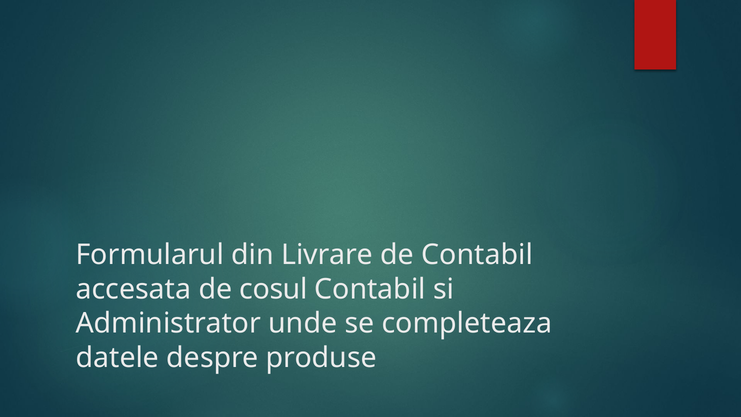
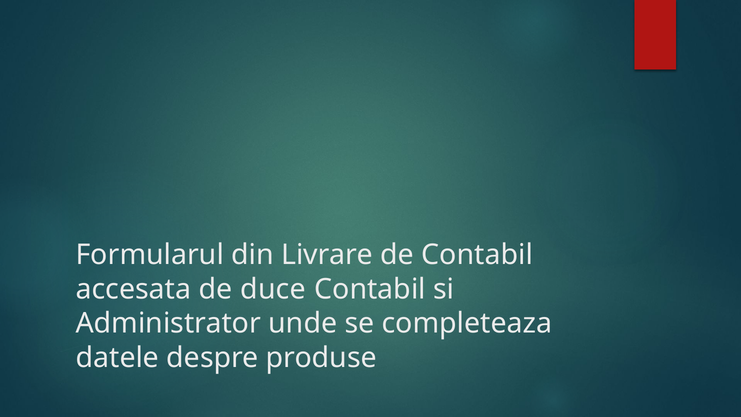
cosul: cosul -> duce
